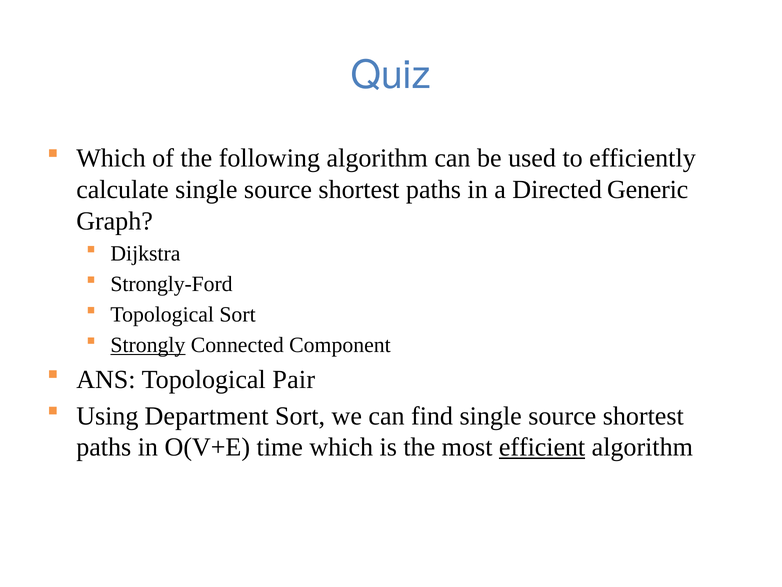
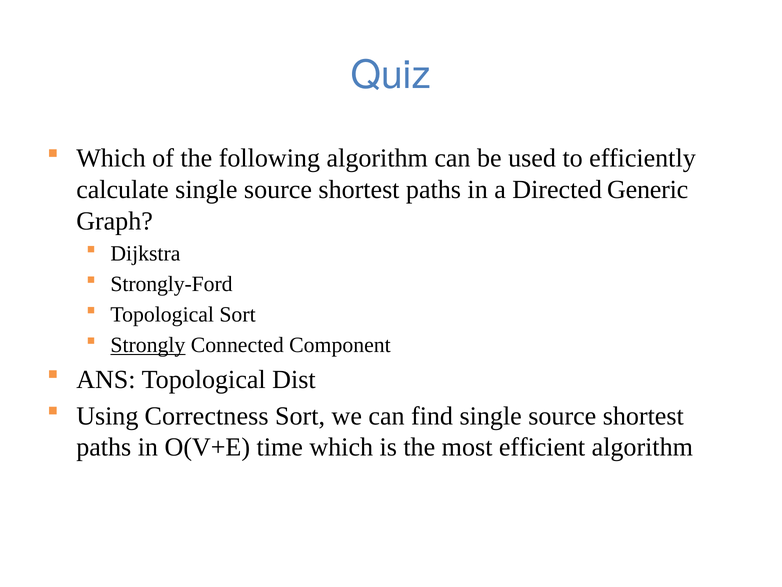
Pair: Pair -> Dist
Department: Department -> Correctness
efficient underline: present -> none
